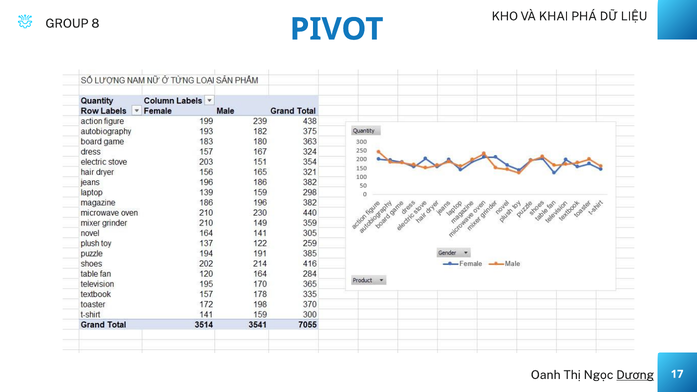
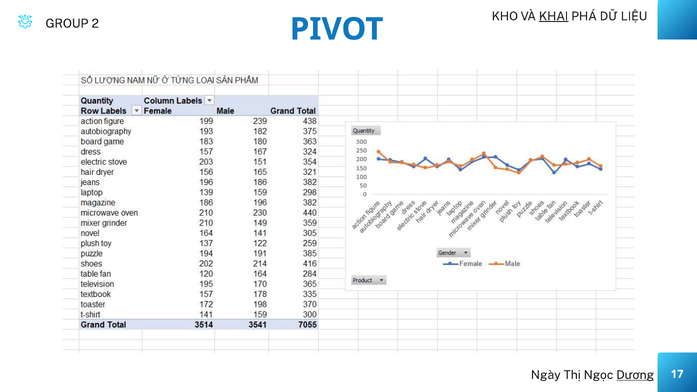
KHAI underline: none -> present
8: 8 -> 2
Oanh: Oanh -> Ngày
